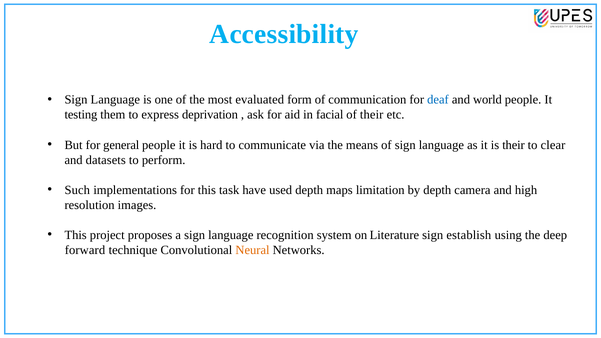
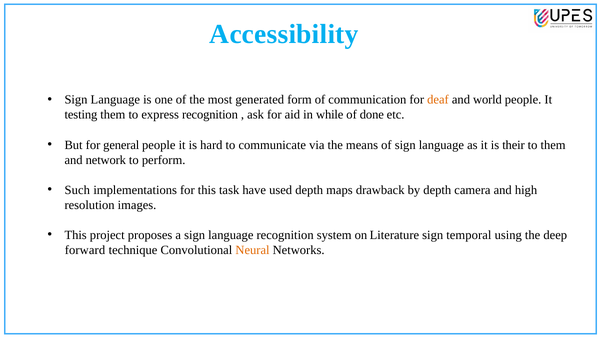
evaluated: evaluated -> generated
deaf colour: blue -> orange
express deprivation: deprivation -> recognition
facial: facial -> while
of their: their -> done
to clear: clear -> them
datasets: datasets -> network
limitation: limitation -> drawback
establish: establish -> temporal
